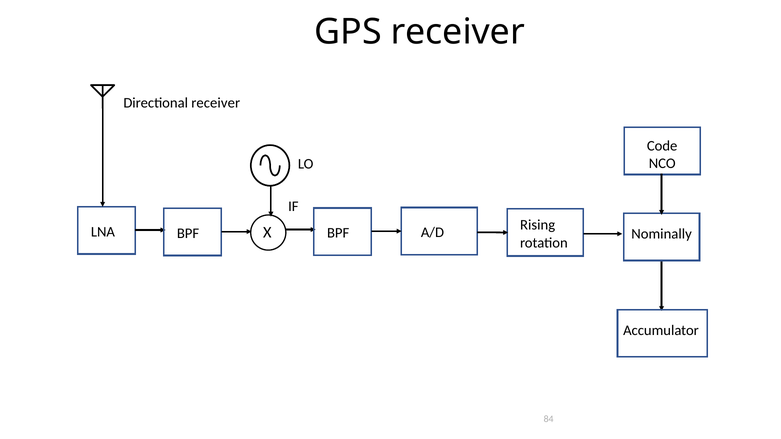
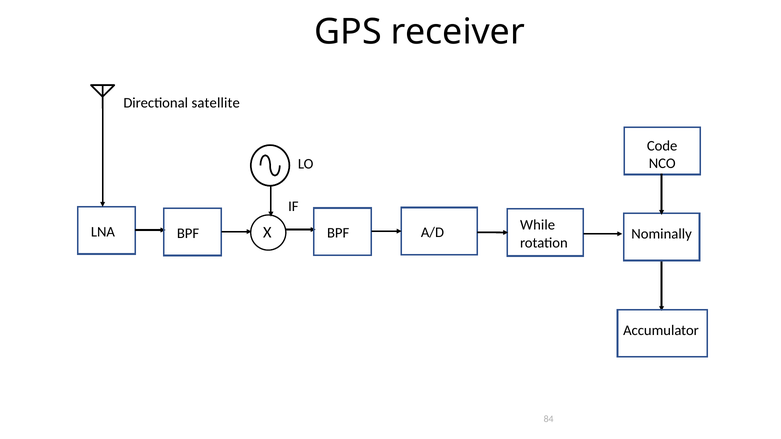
Directional receiver: receiver -> satellite
Rising: Rising -> While
